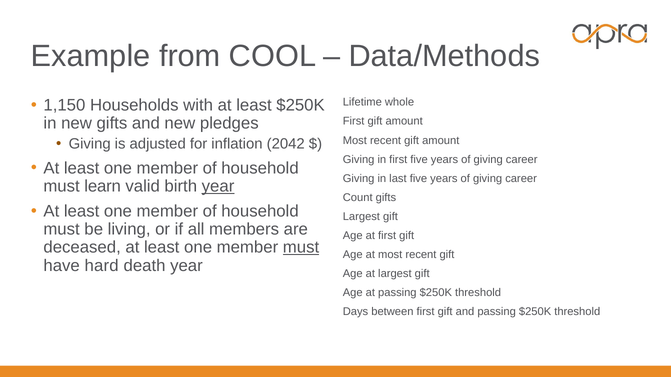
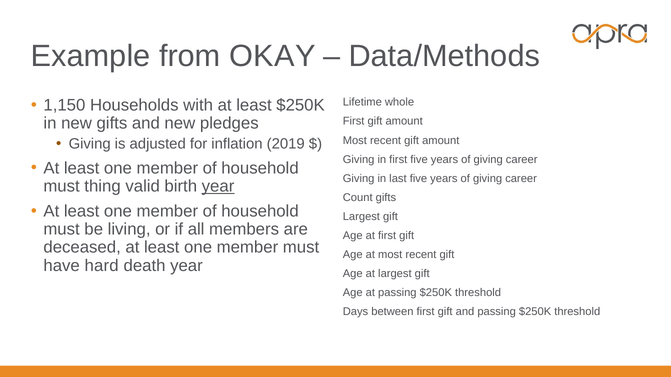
COOL: COOL -> OKAY
2042: 2042 -> 2019
learn: learn -> thing
must at (301, 248) underline: present -> none
